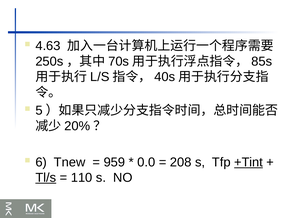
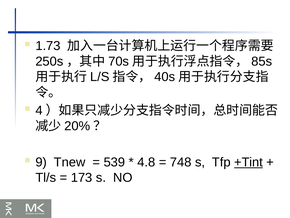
4.63: 4.63 -> 1.73
5: 5 -> 4
6: 6 -> 9
959: 959 -> 539
0.0: 0.0 -> 4.8
208: 208 -> 748
Tl/s underline: present -> none
110: 110 -> 173
